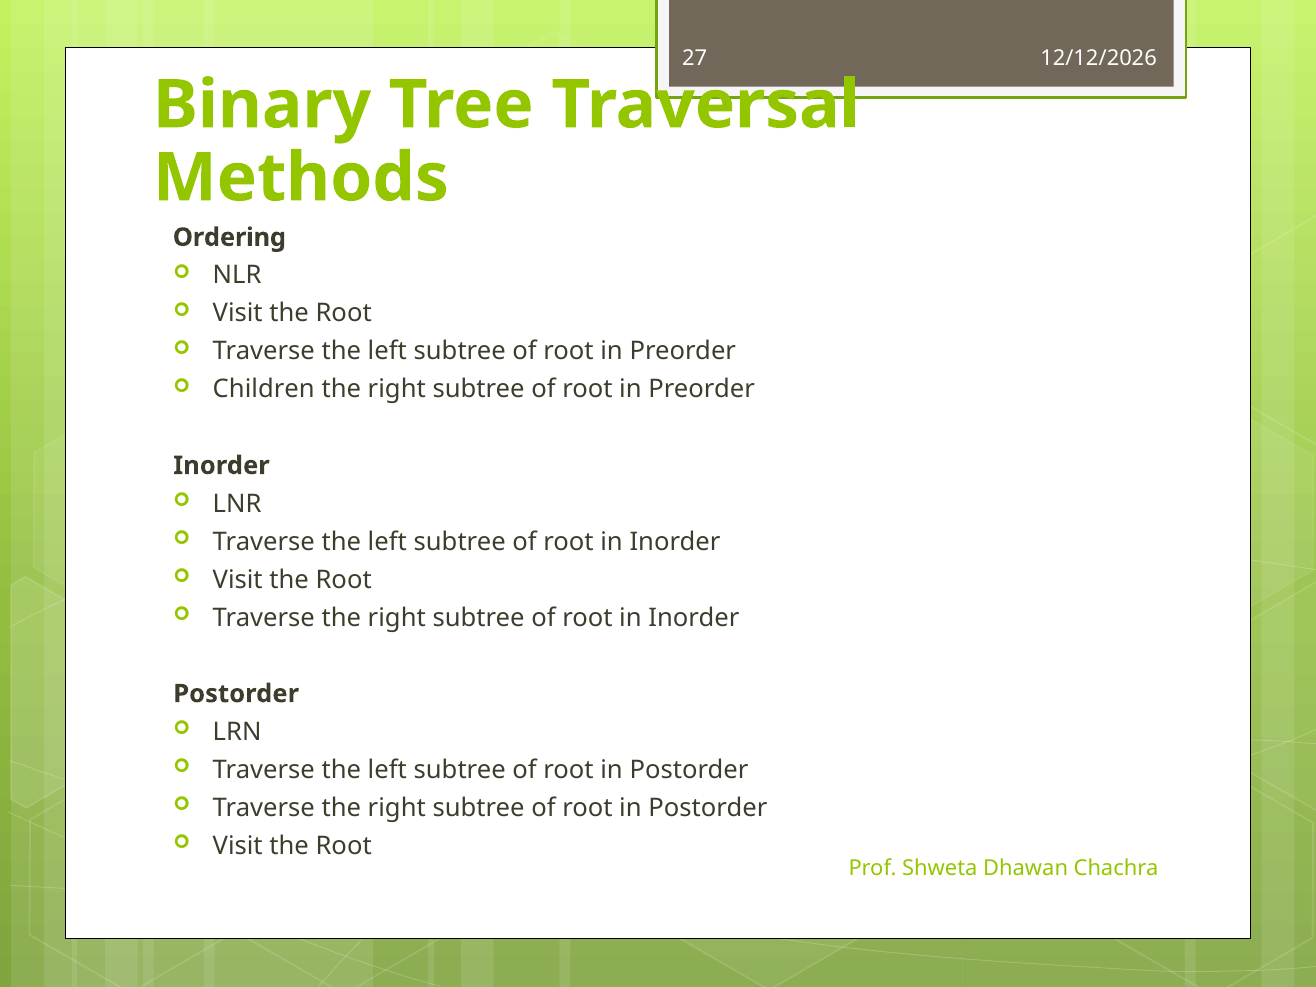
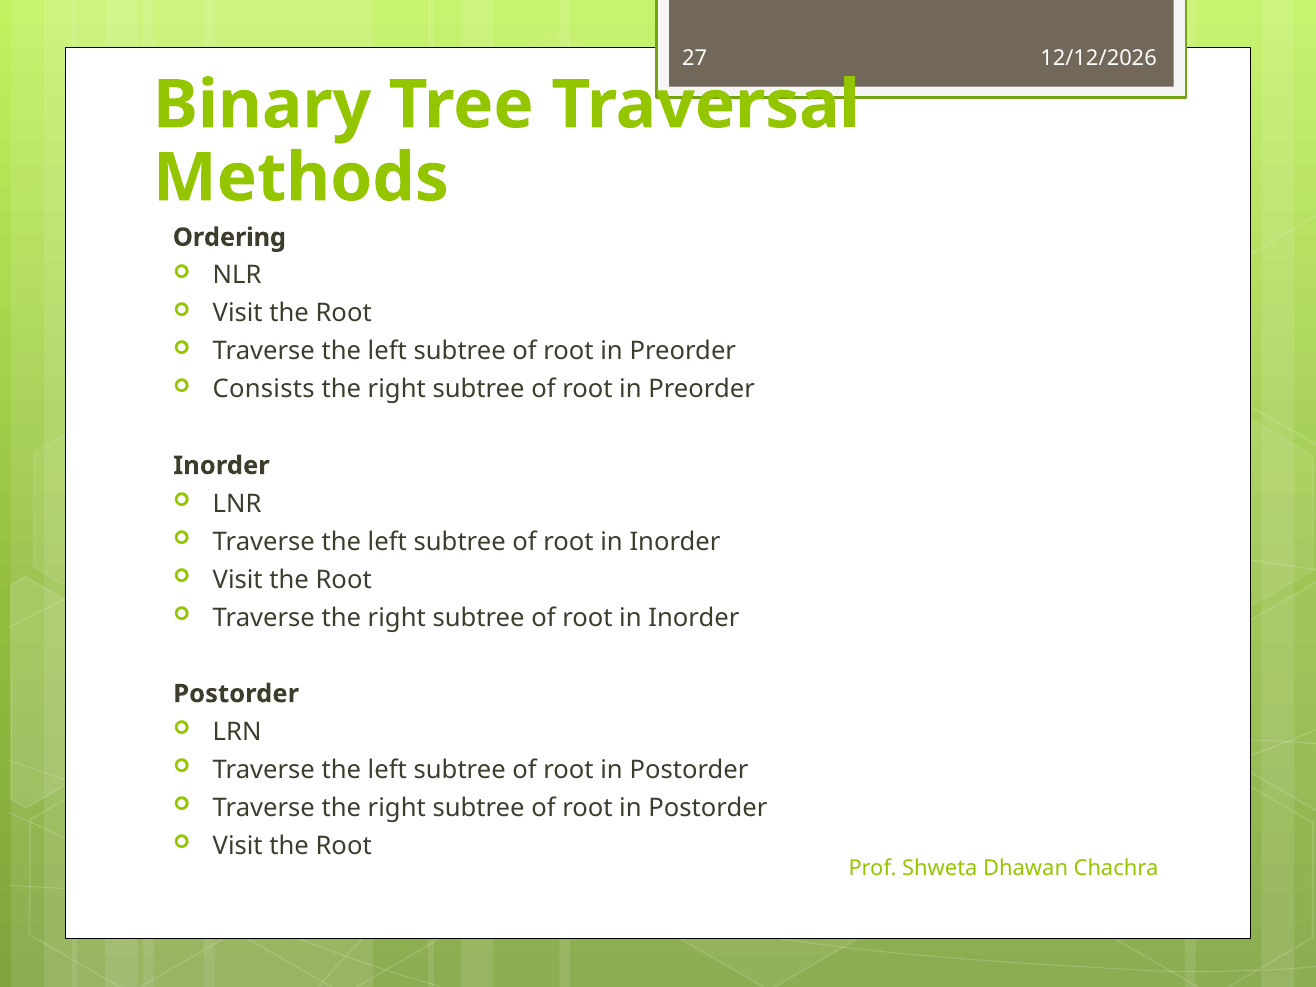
Children: Children -> Consists
